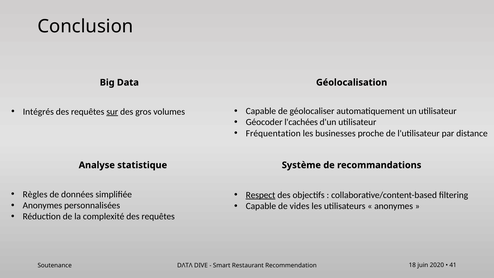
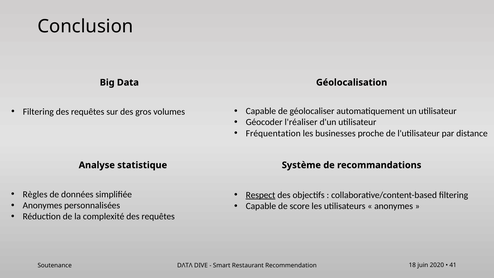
Intégrés at (38, 112): Intégrés -> Filtering
sur underline: present -> none
l'cachées: l'cachées -> l'réaliser
vides: vides -> score
